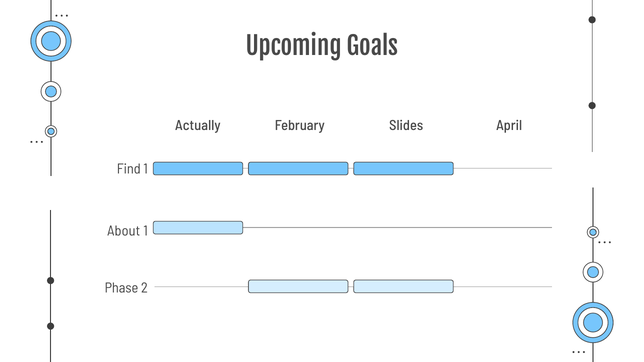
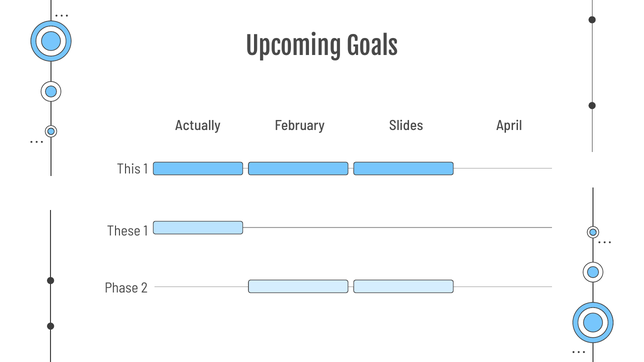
Find: Find -> This
About: About -> These
